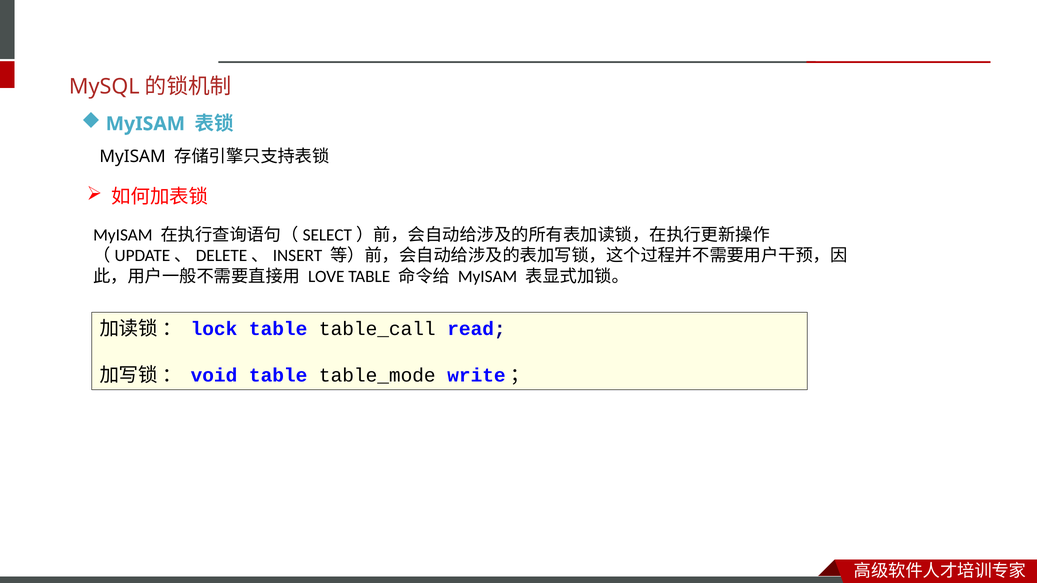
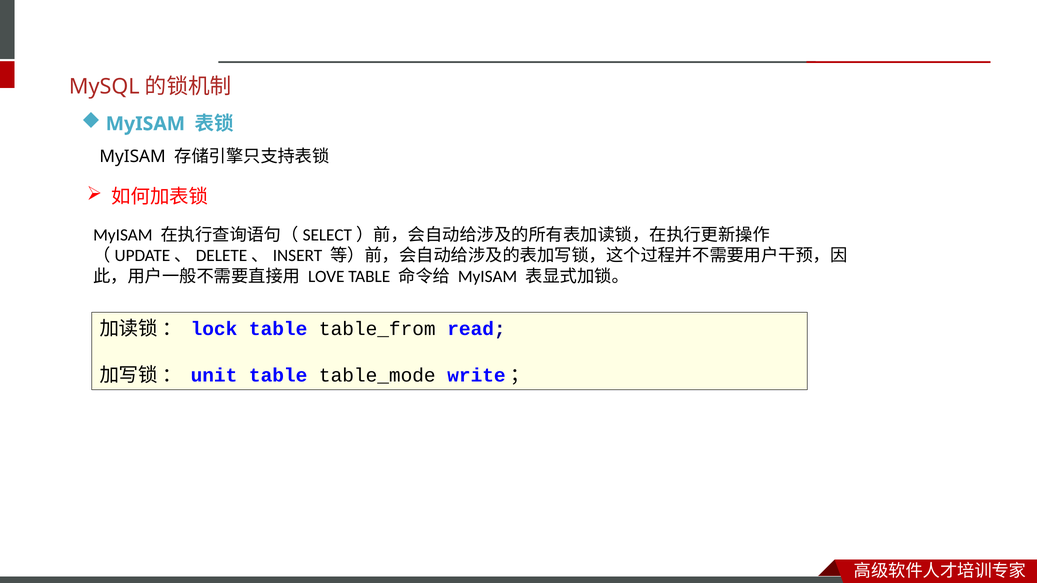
table_call: table_call -> table_from
void: void -> unit
